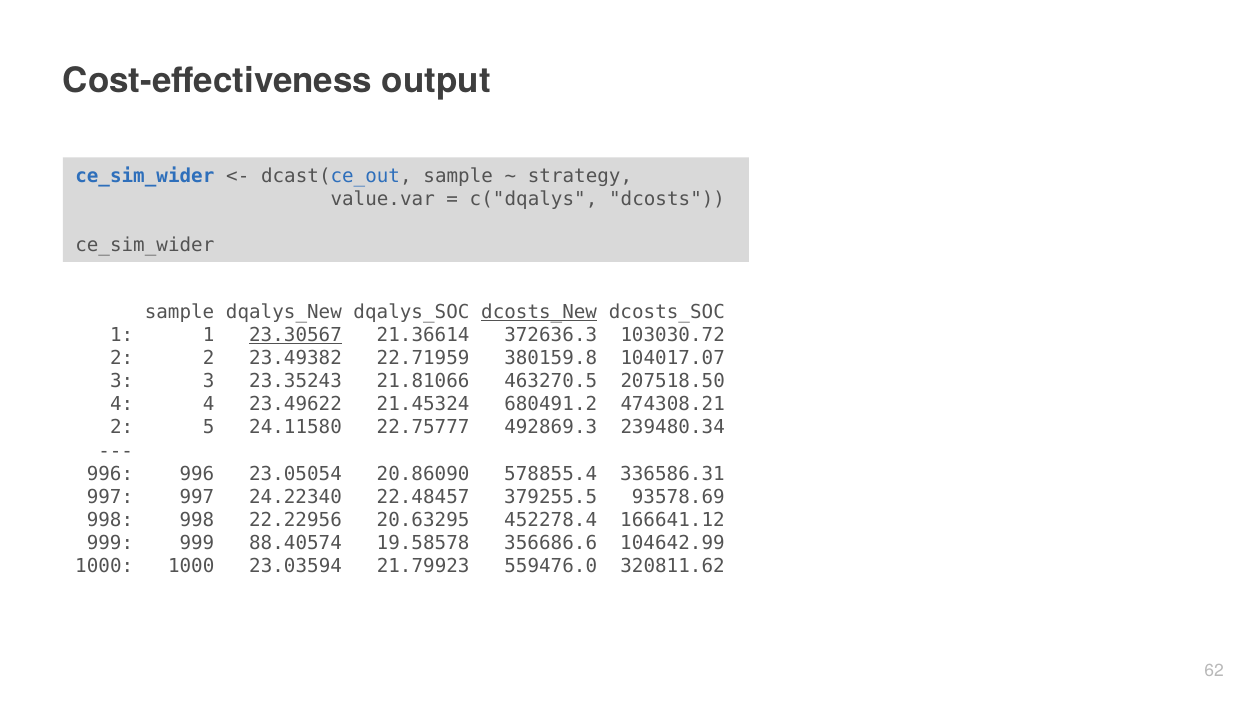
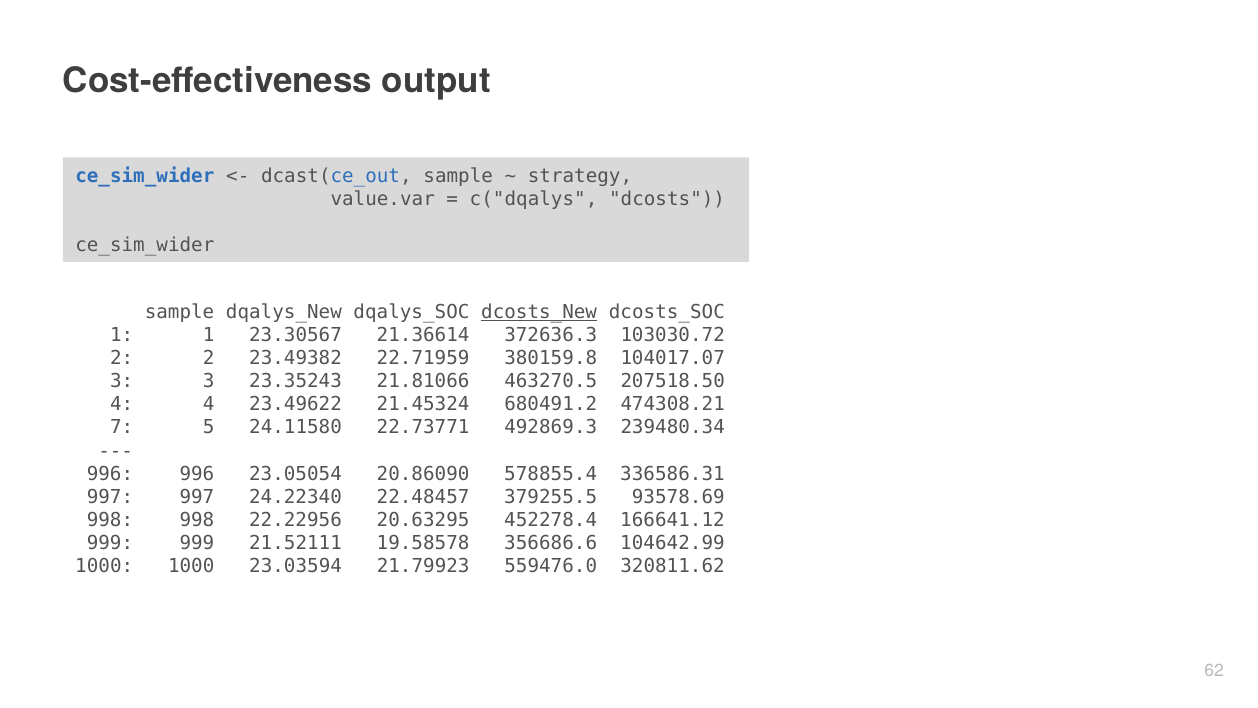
23.30567 underline: present -> none
2 at (122, 427): 2 -> 7
22.75777: 22.75777 -> 22.73771
88.40574: 88.40574 -> 21.52111
